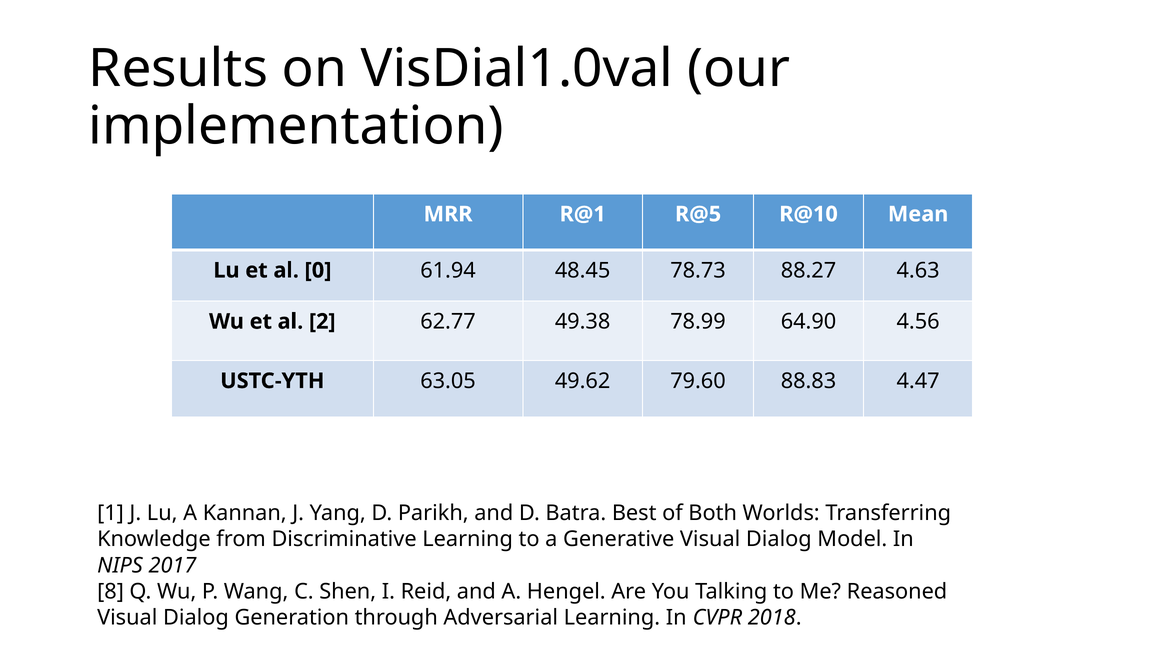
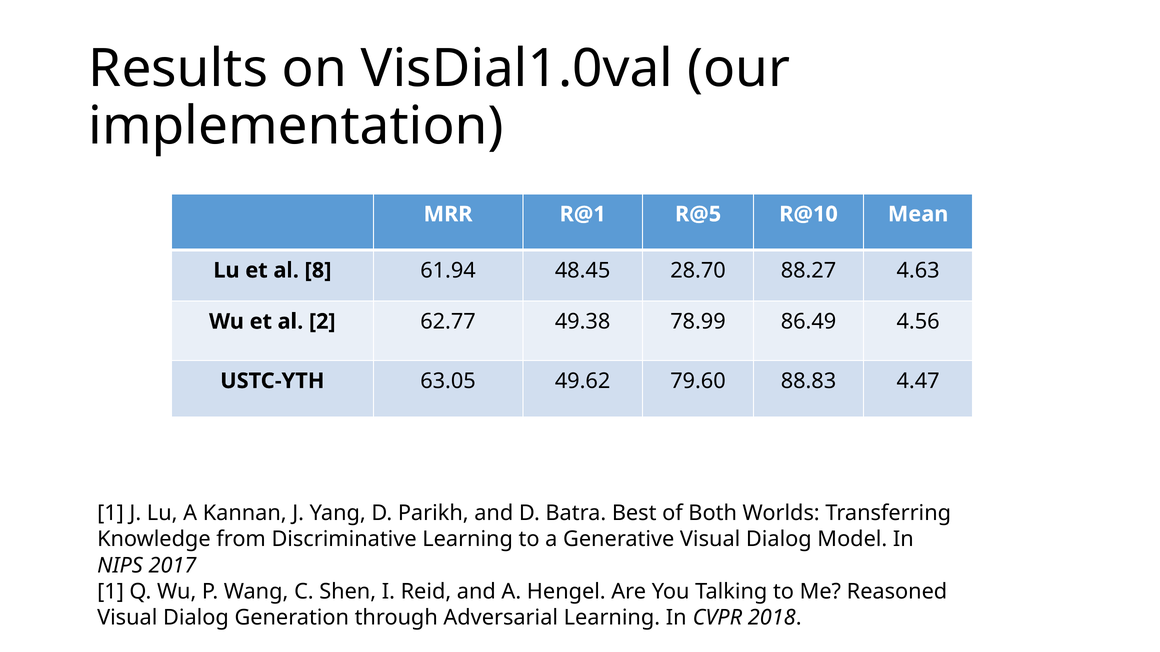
0: 0 -> 8
78.73: 78.73 -> 28.70
64.90: 64.90 -> 86.49
8 at (111, 592): 8 -> 1
